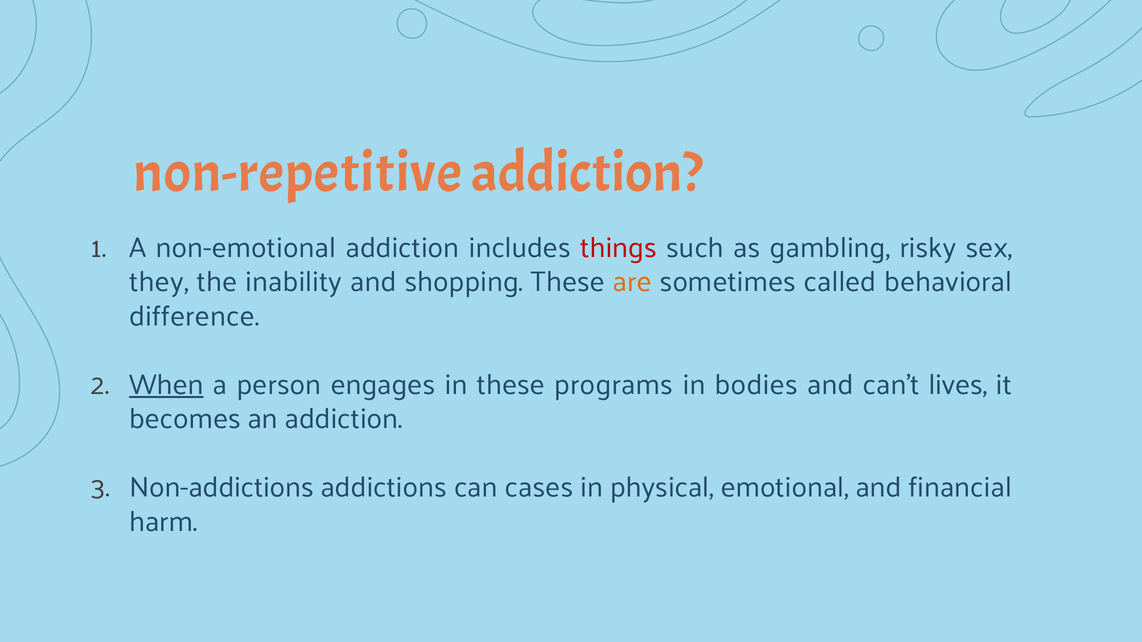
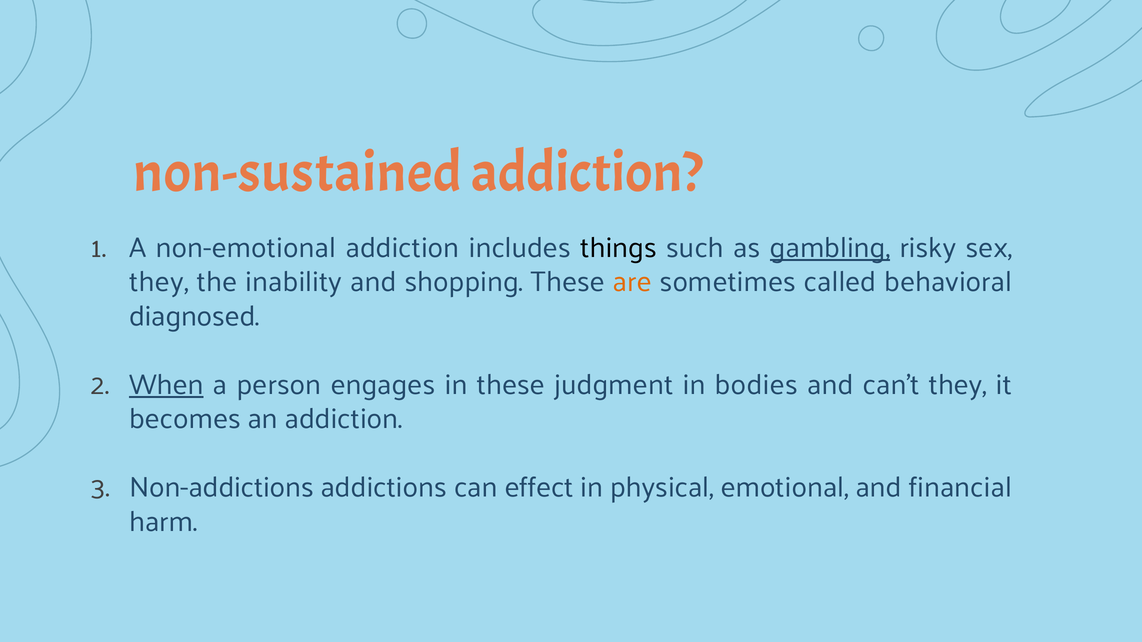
non-repetitive: non-repetitive -> non-sustained
things colour: red -> black
gambling underline: none -> present
difference: difference -> diagnosed
programs: programs -> judgment
can’t lives: lives -> they
cases: cases -> effect
